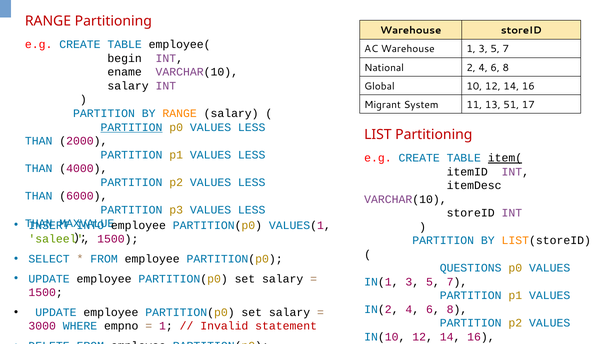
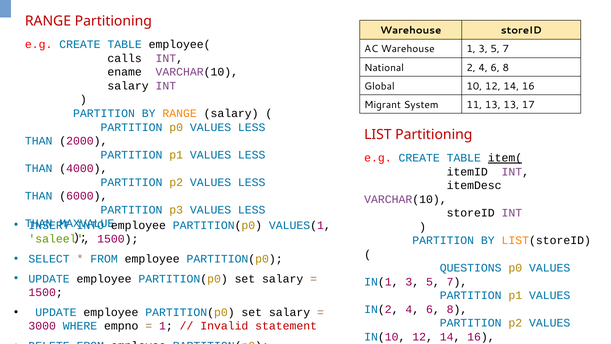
begin: begin -> calls
13 51: 51 -> 13
PARTITION at (131, 127) underline: present -> none
